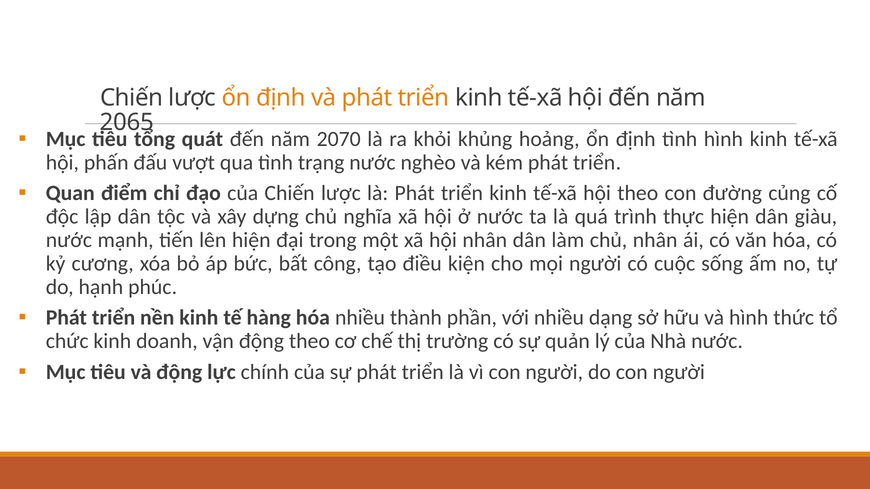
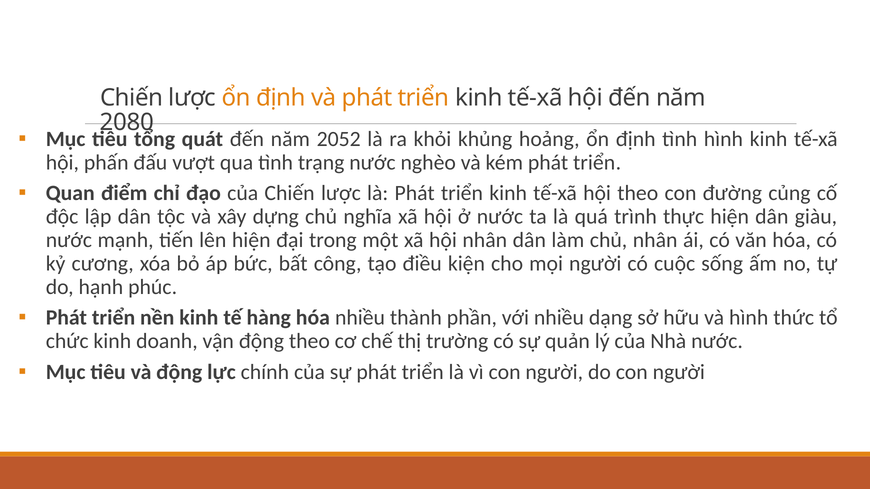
2065: 2065 -> 2080
2070: 2070 -> 2052
